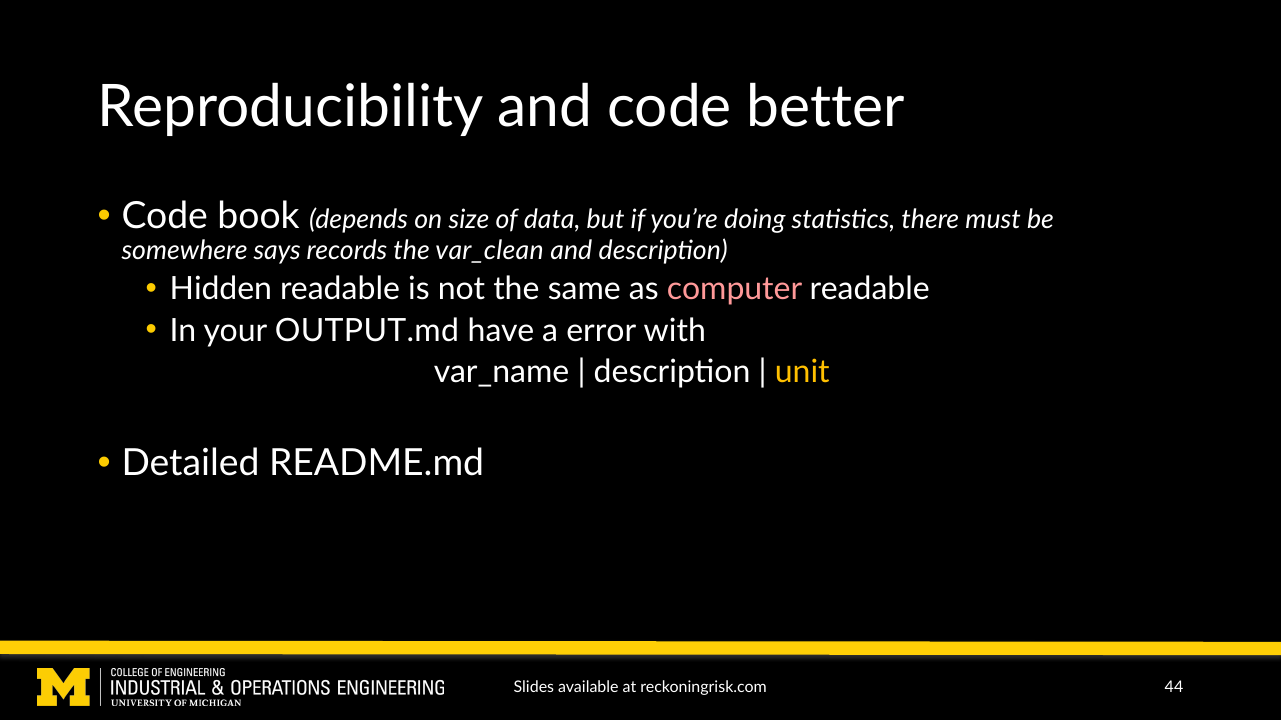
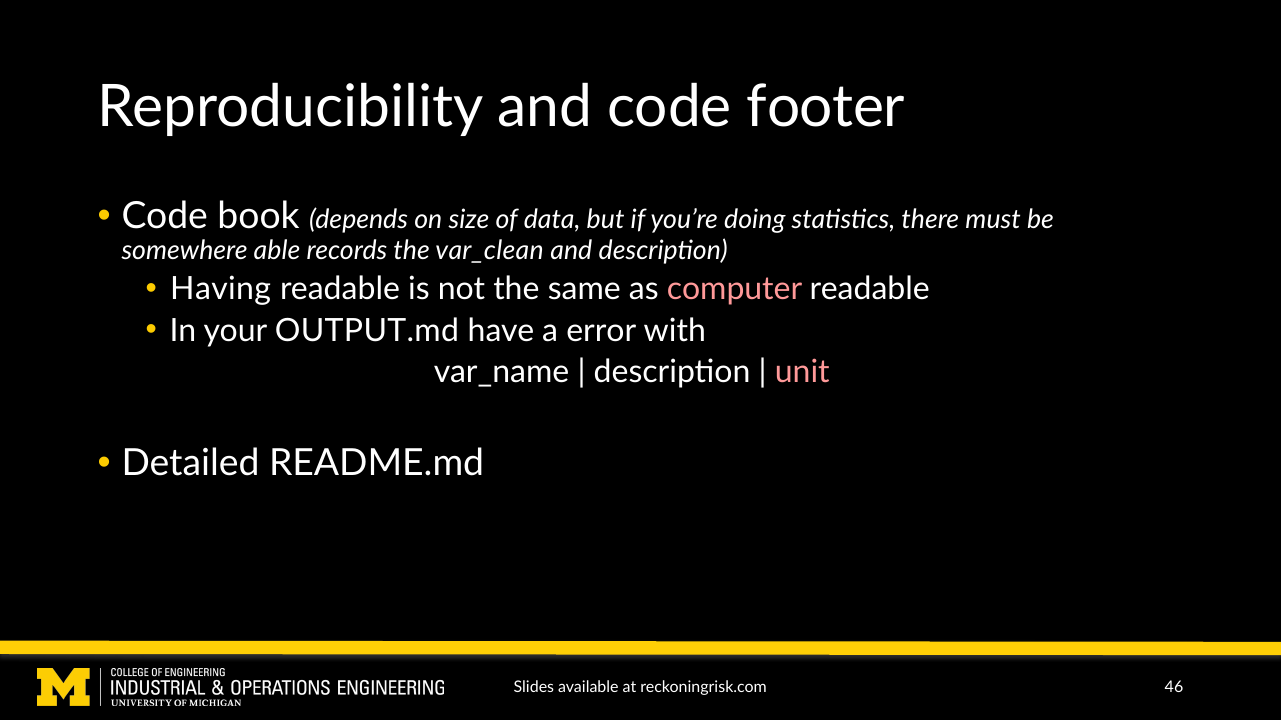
better: better -> footer
says: says -> able
Hidden: Hidden -> Having
unit colour: yellow -> pink
44: 44 -> 46
